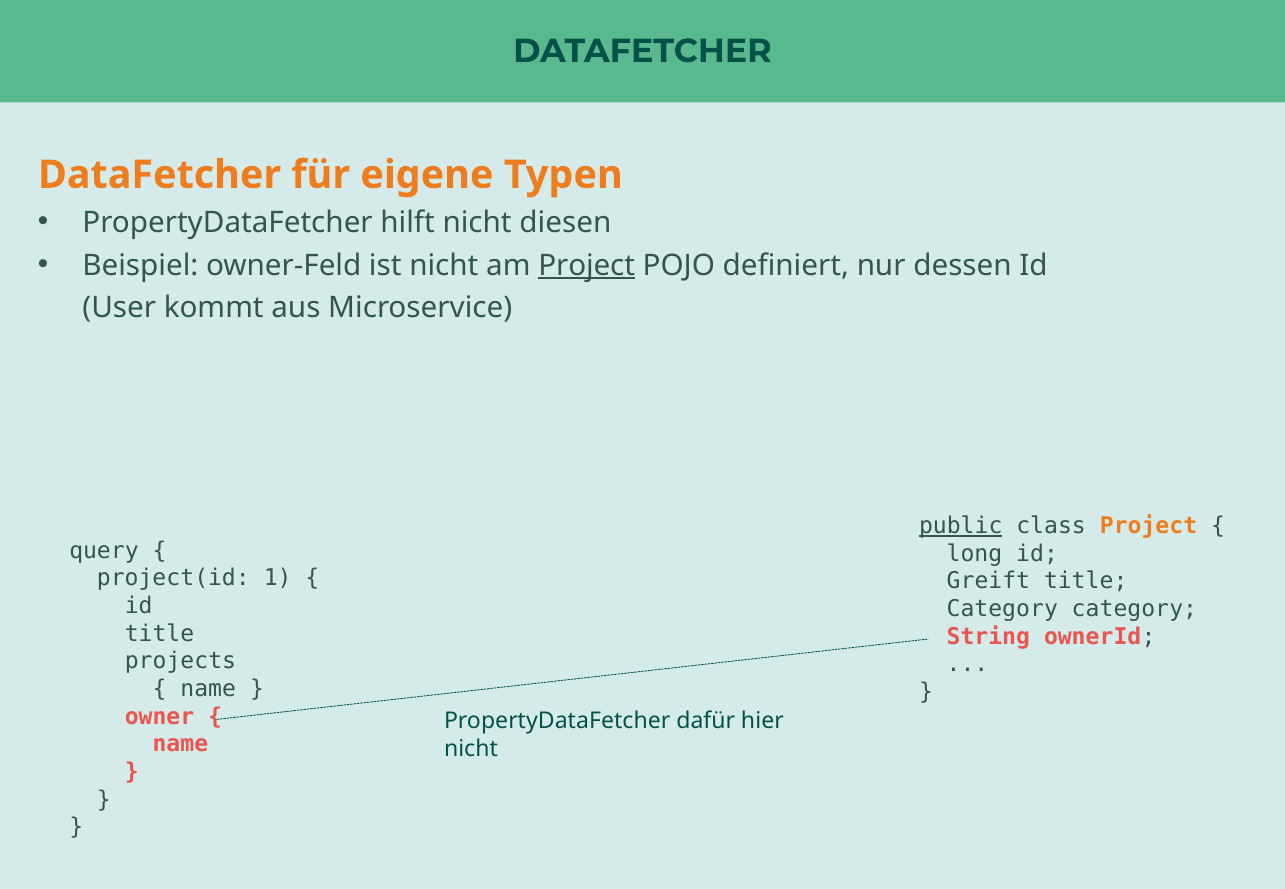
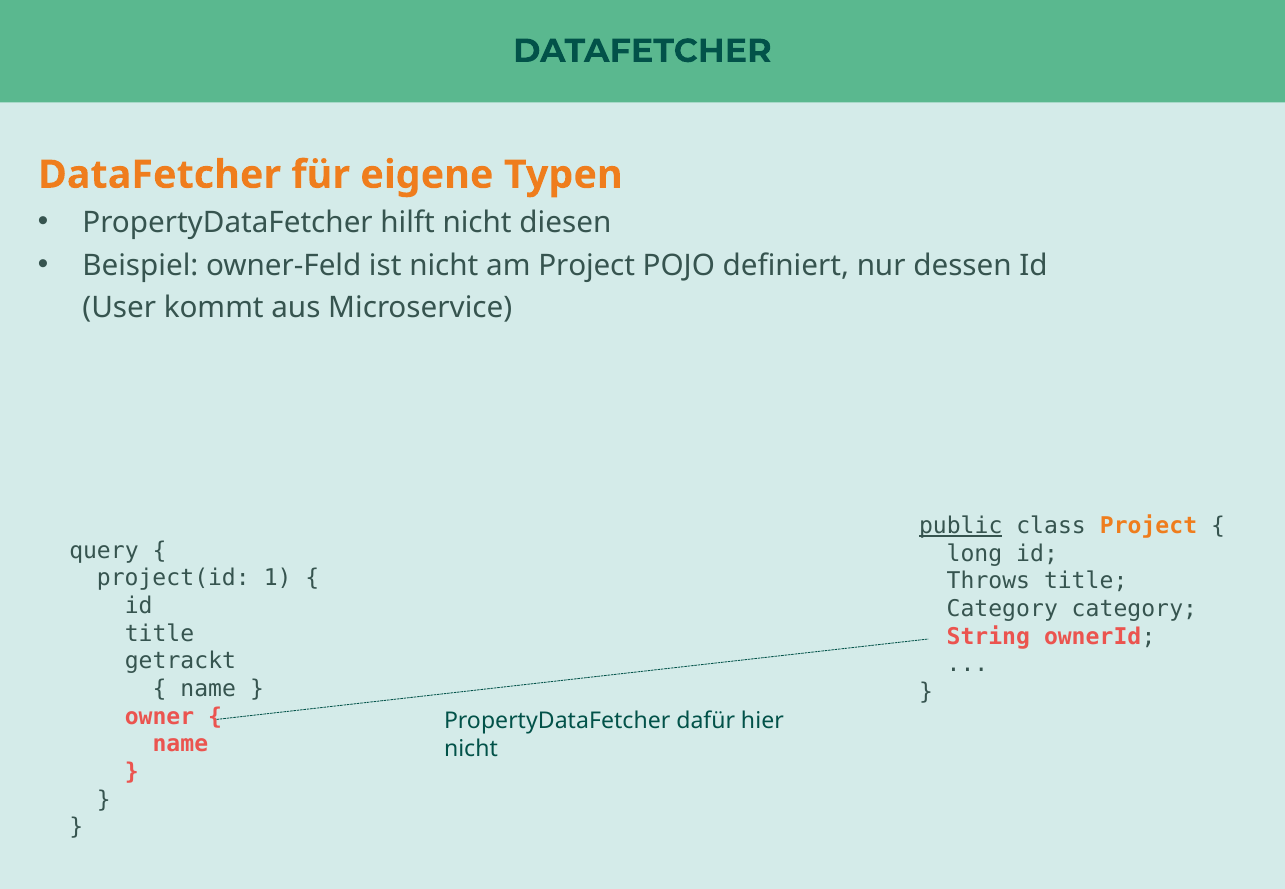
Project at (587, 266) underline: present -> none
Greift: Greift -> Throws
projects: projects -> getrackt
